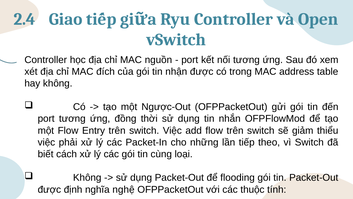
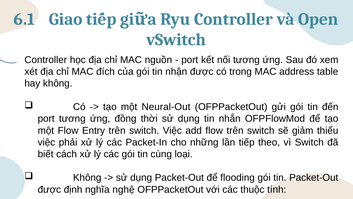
2.4: 2.4 -> 6.1
Ngược-Out: Ngược-Out -> Neural-Out
